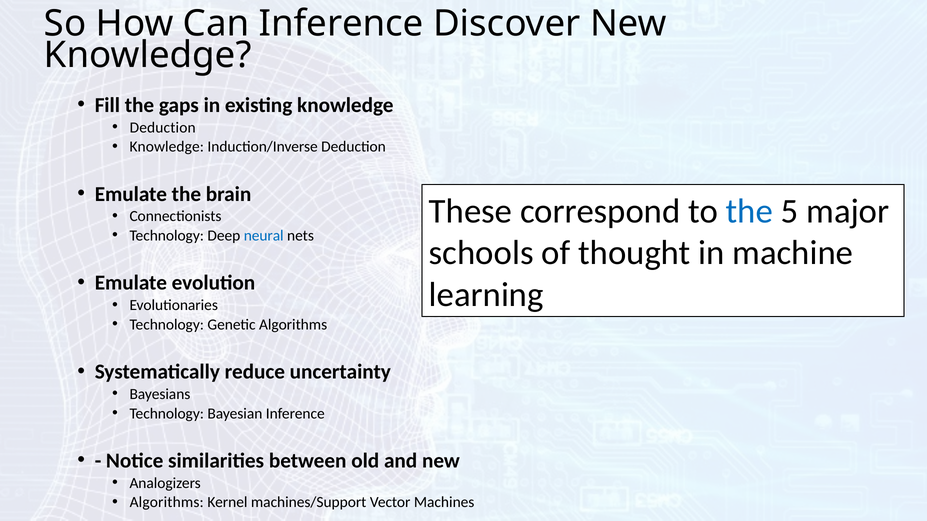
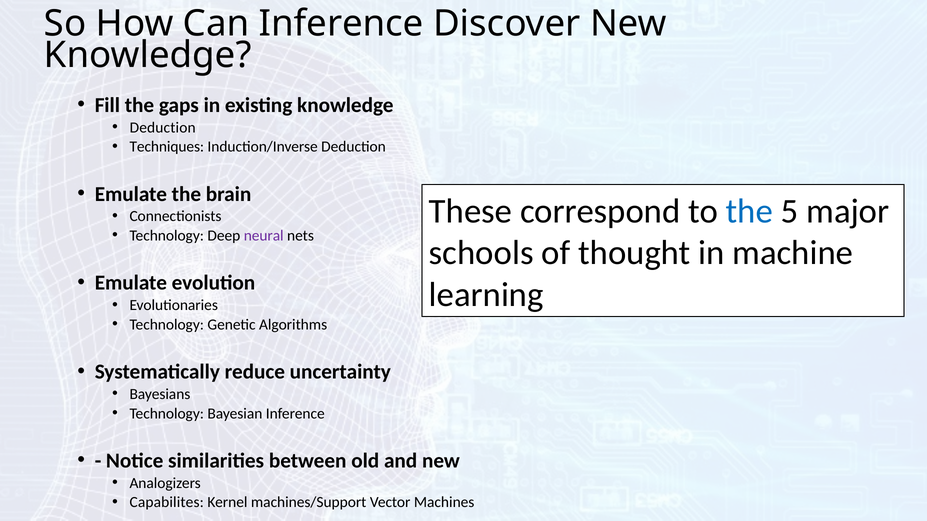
Knowledge at (167, 147): Knowledge -> Techniques
neural colour: blue -> purple
Algorithms at (167, 503): Algorithms -> Capabilites
